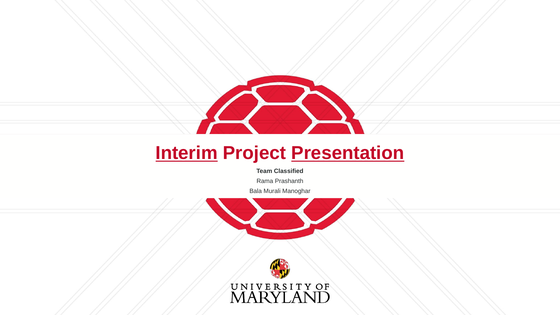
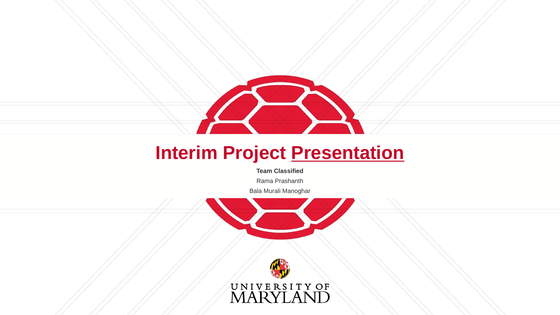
Interim underline: present -> none
